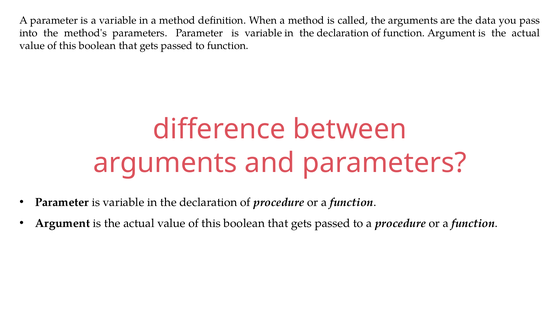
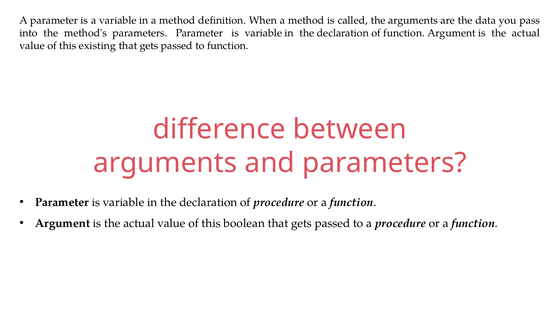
boolean at (98, 46): boolean -> existing
